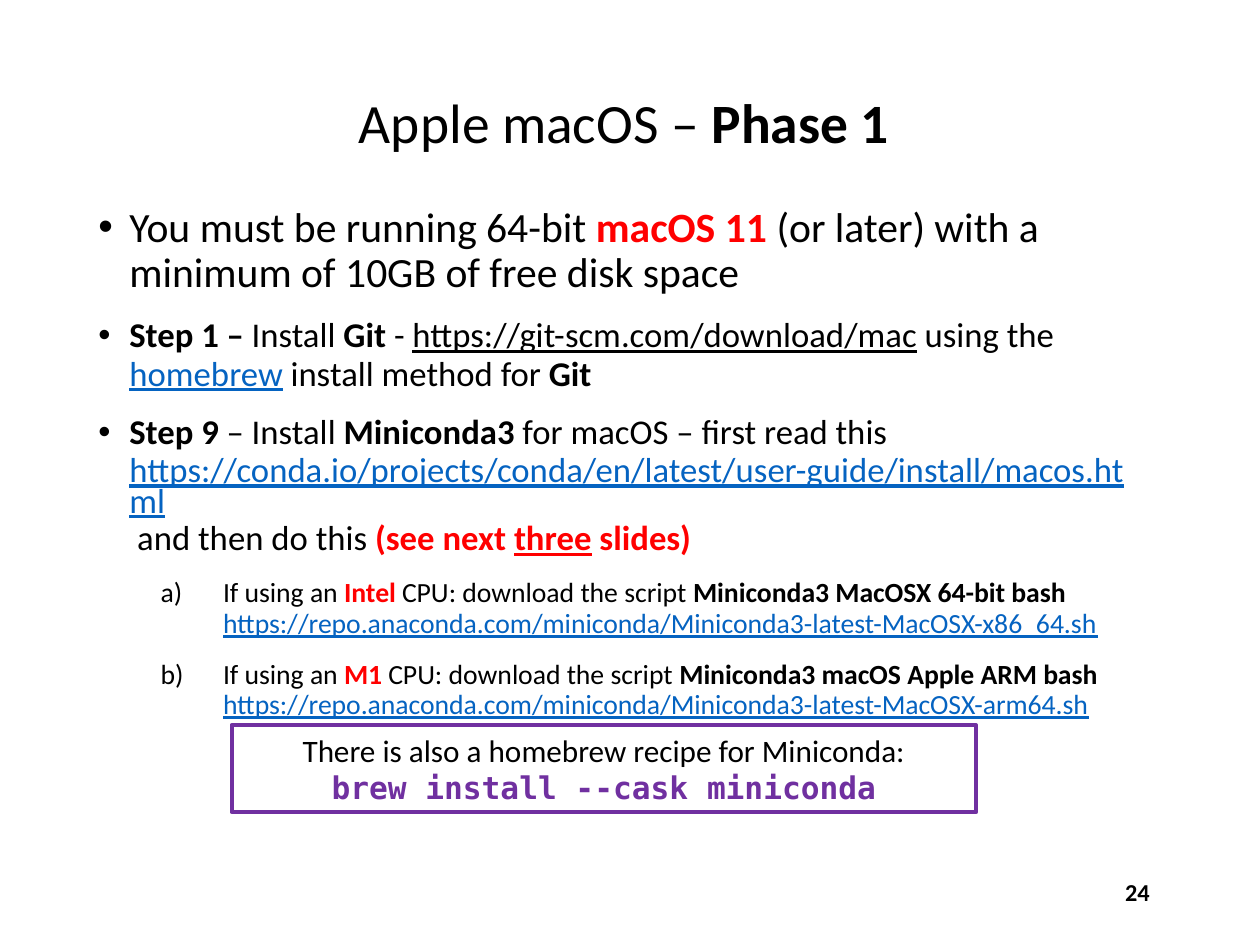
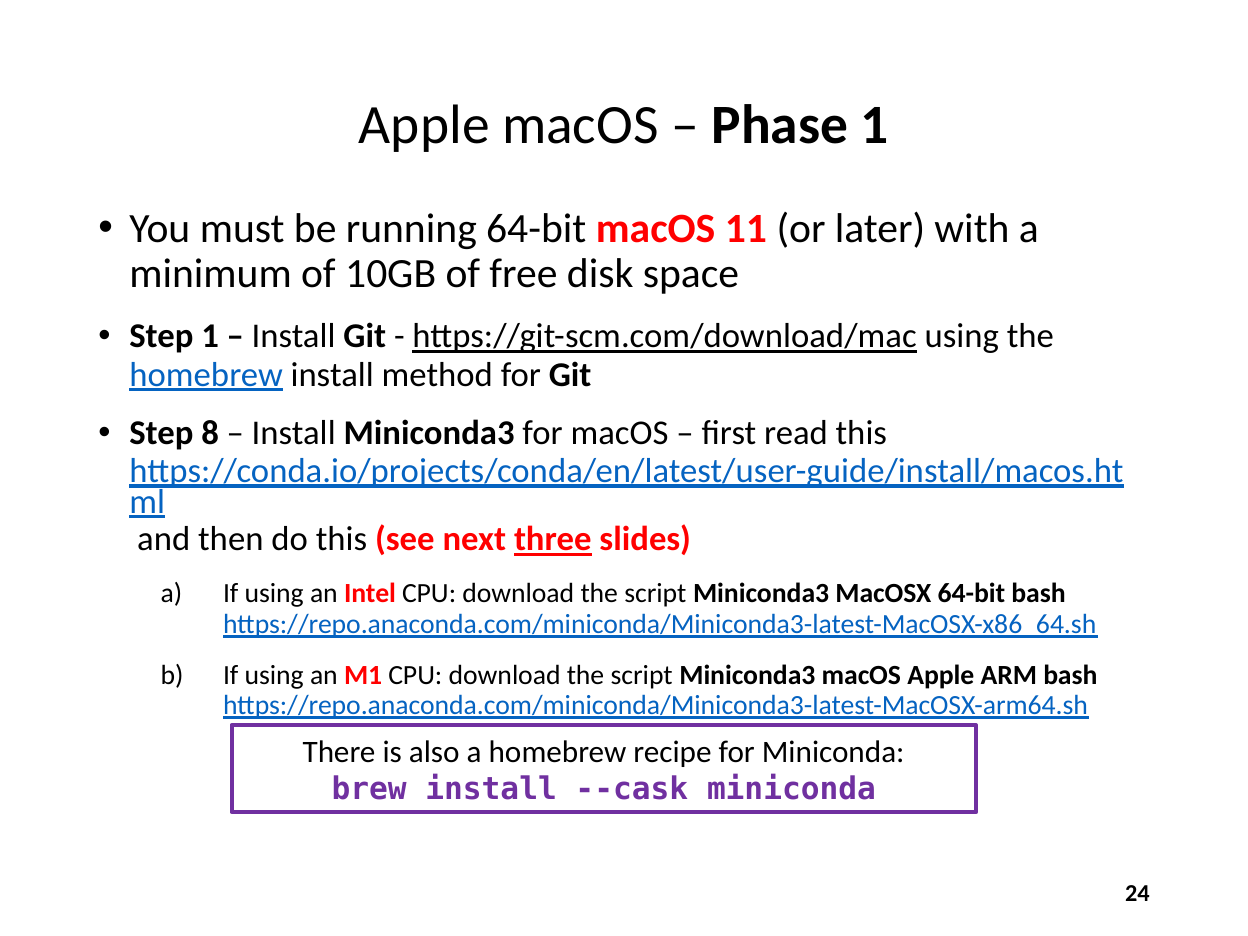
9: 9 -> 8
